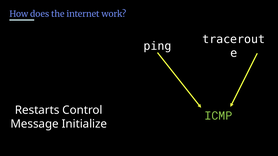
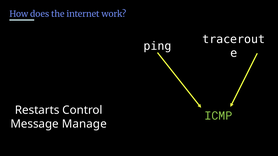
Initialize: Initialize -> Manage
